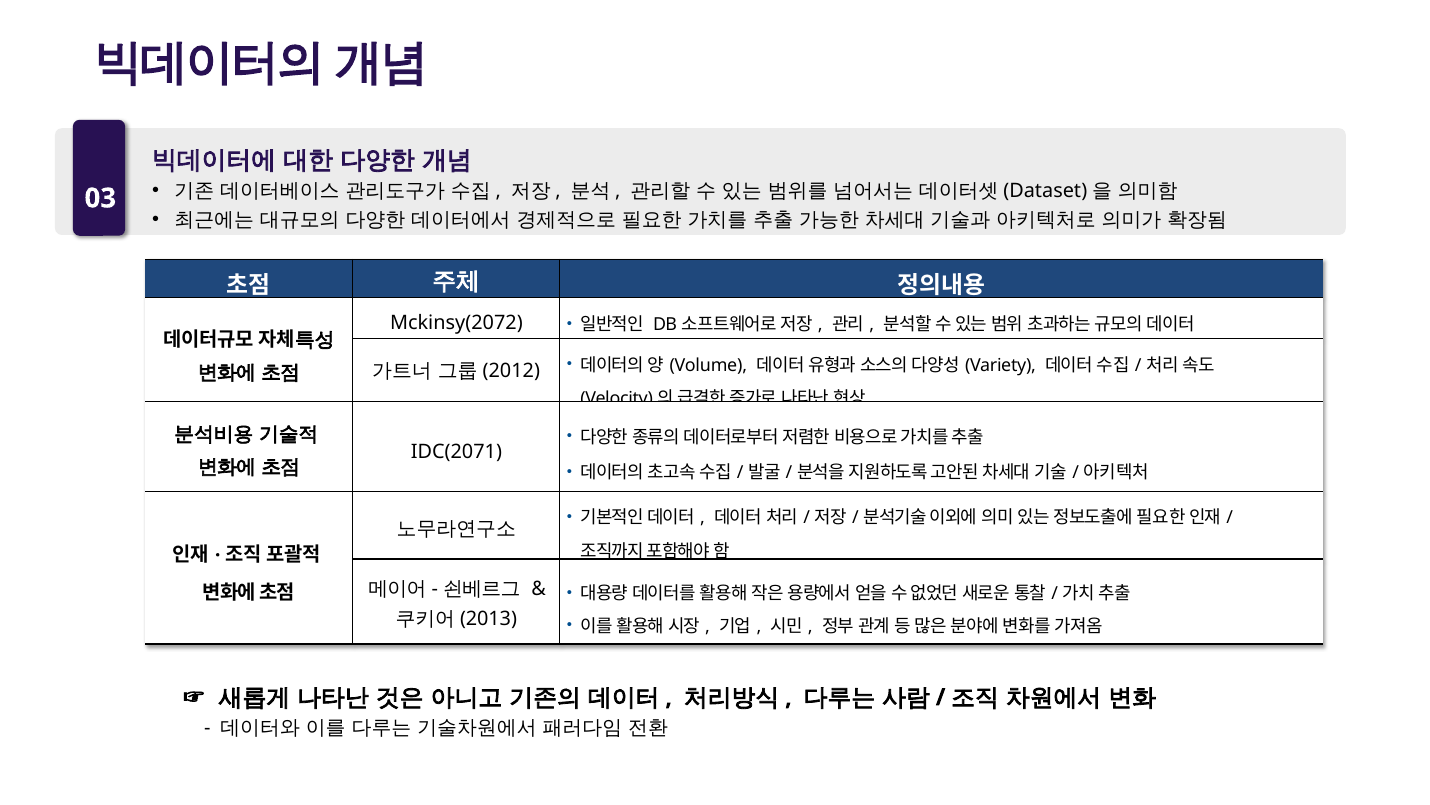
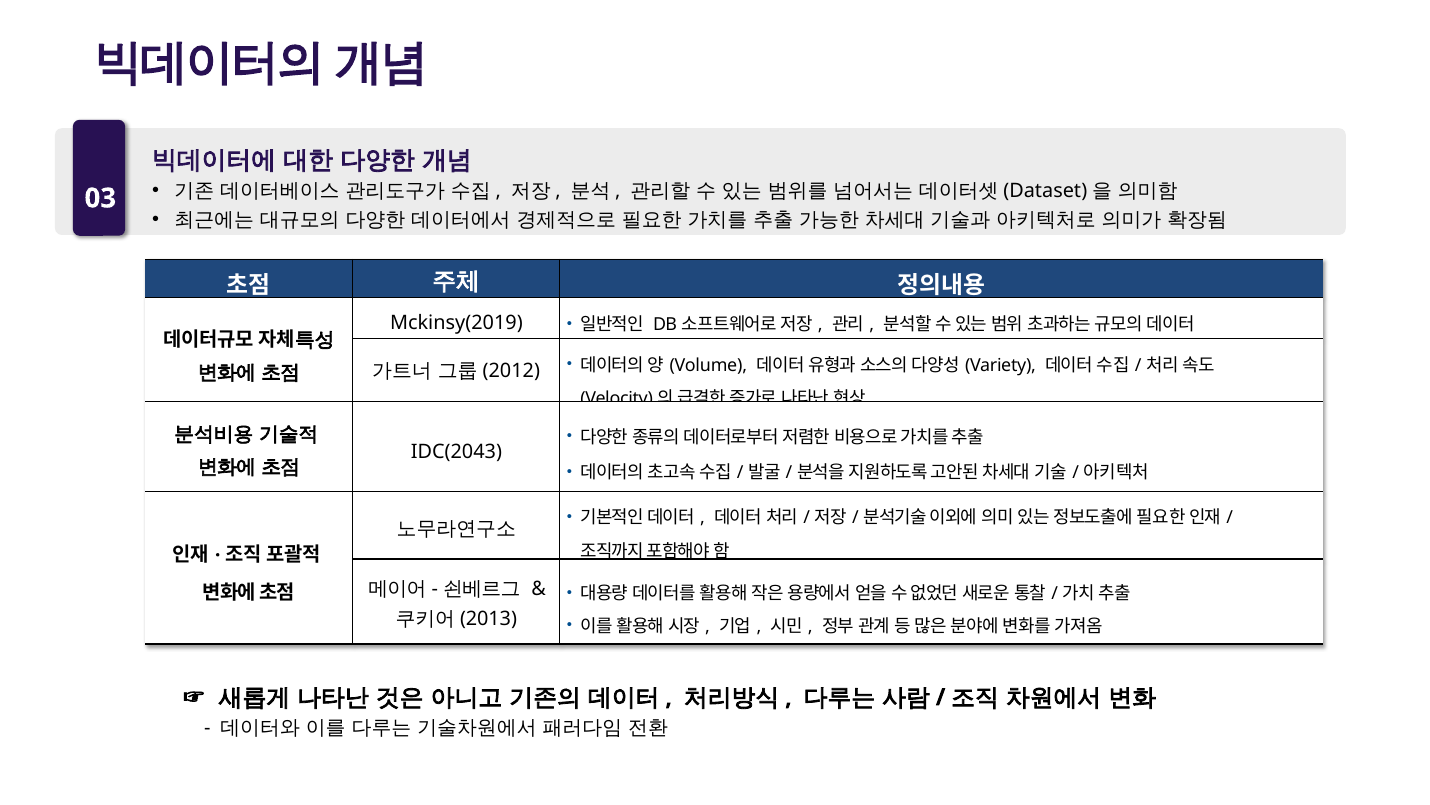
Mckinsy(2072: Mckinsy(2072 -> Mckinsy(2019
IDC(2071: IDC(2071 -> IDC(2043
